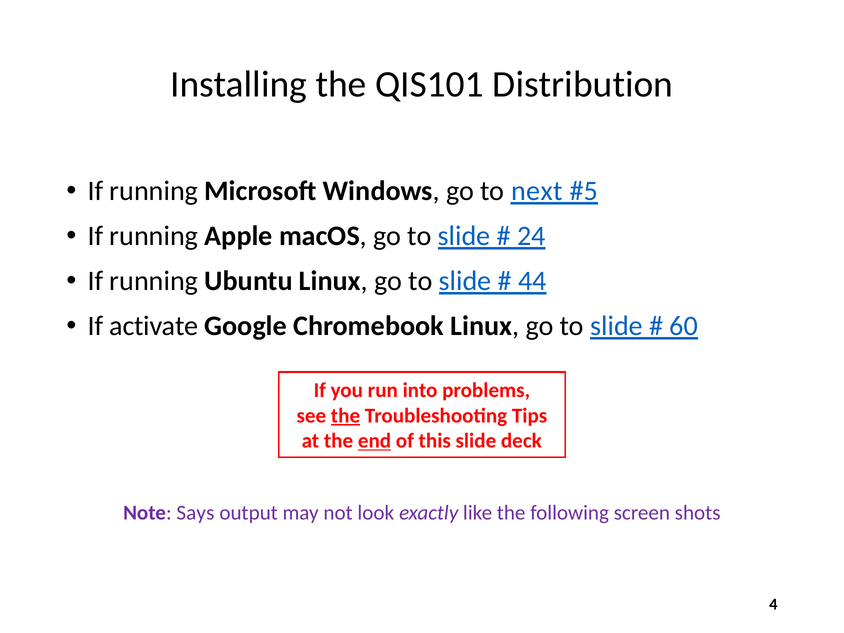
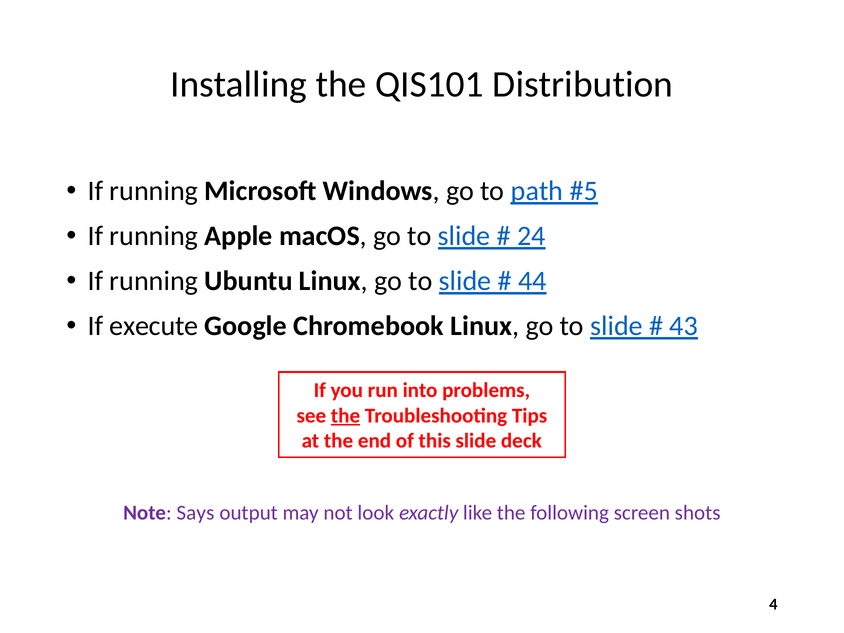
next: next -> path
activate: activate -> execute
60: 60 -> 43
end underline: present -> none
